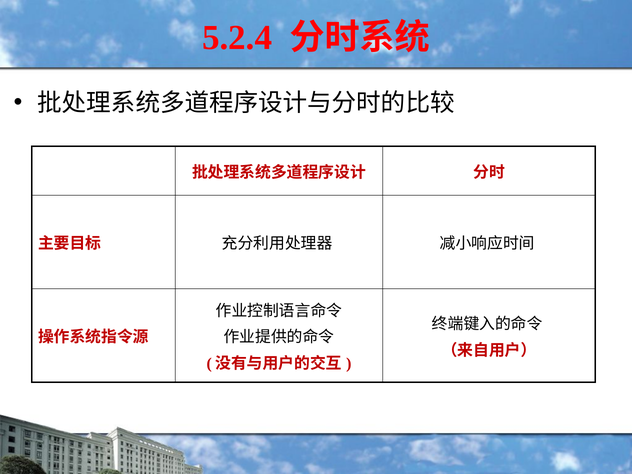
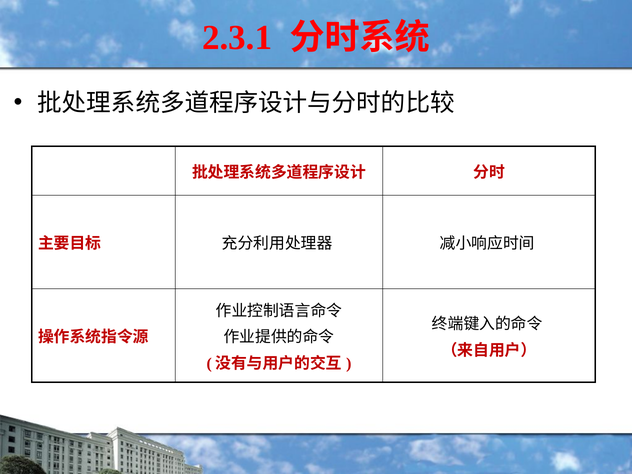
5.2.4: 5.2.4 -> 2.3.1
